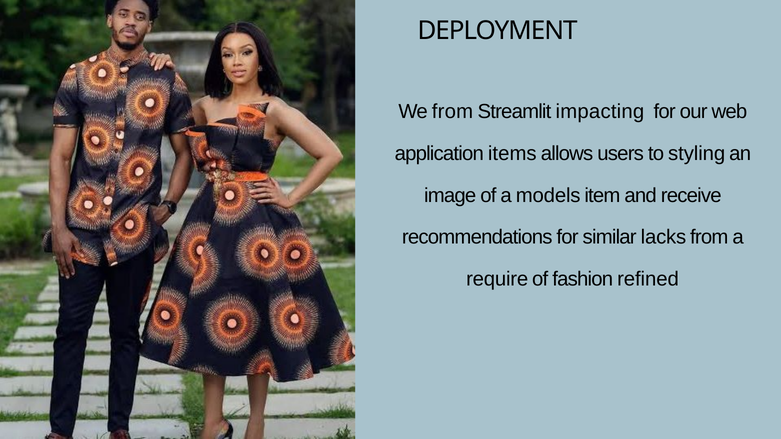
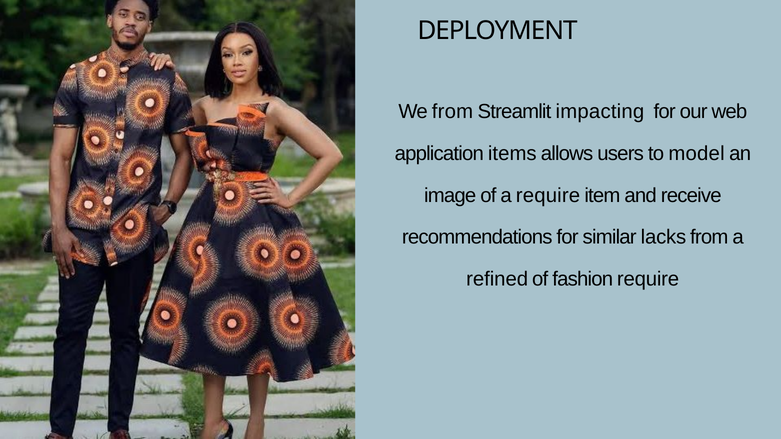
styling: styling -> model
a models: models -> require
require: require -> refined
fashion refined: refined -> require
